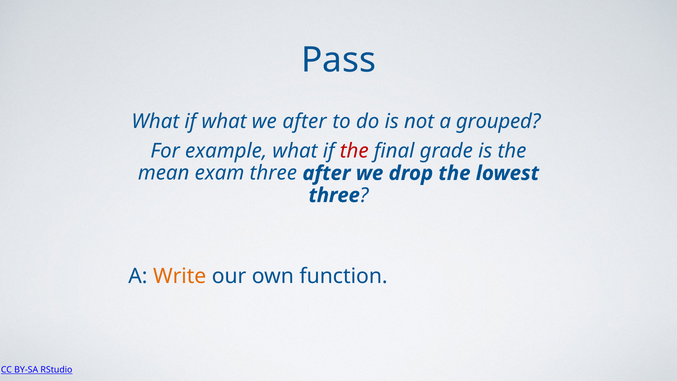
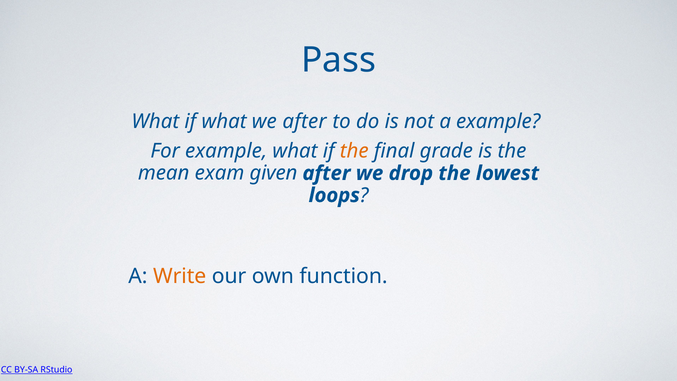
a grouped: grouped -> example
the at (354, 151) colour: red -> orange
exam three: three -> given
three at (334, 195): three -> loops
